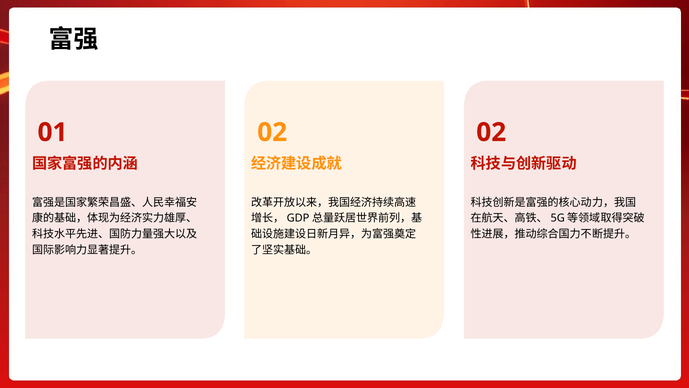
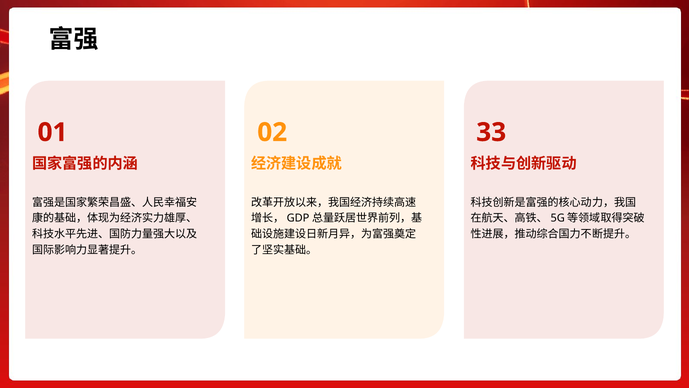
02 02: 02 -> 33
